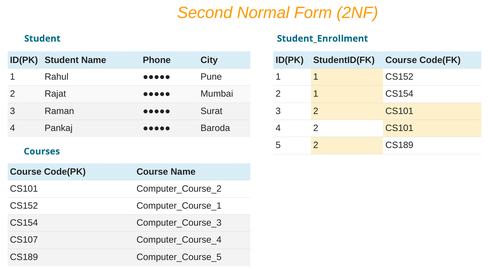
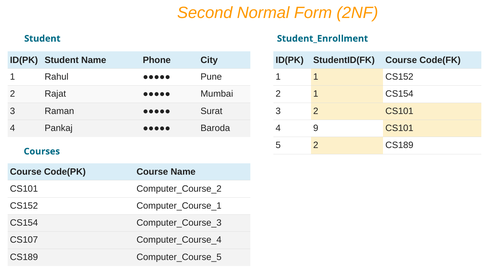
4 2: 2 -> 9
